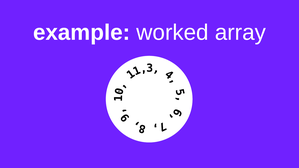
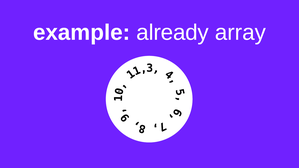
worked: worked -> already
